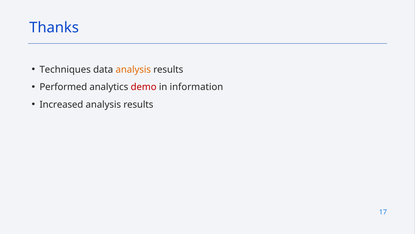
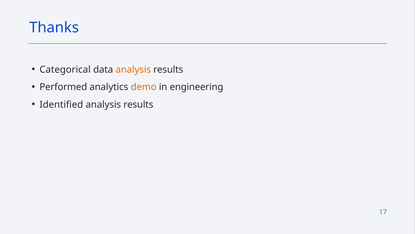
Techniques: Techniques -> Categorical
demo colour: red -> orange
information: information -> engineering
Increased: Increased -> Identified
